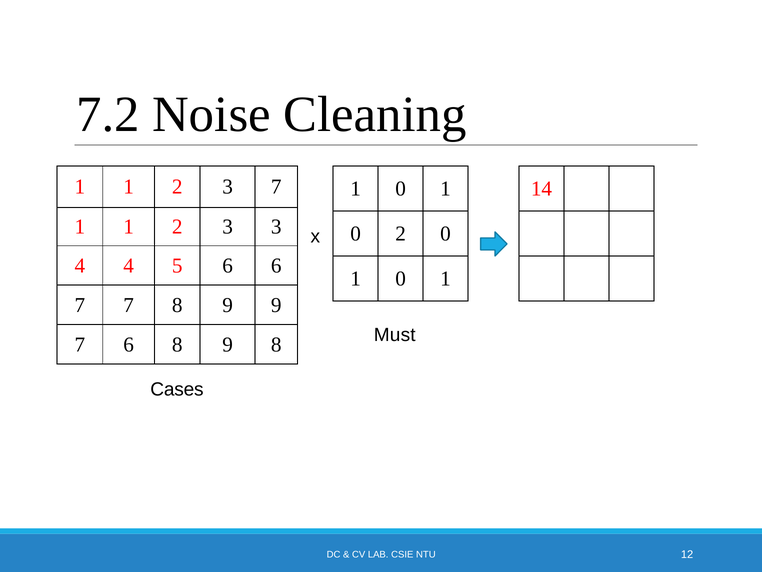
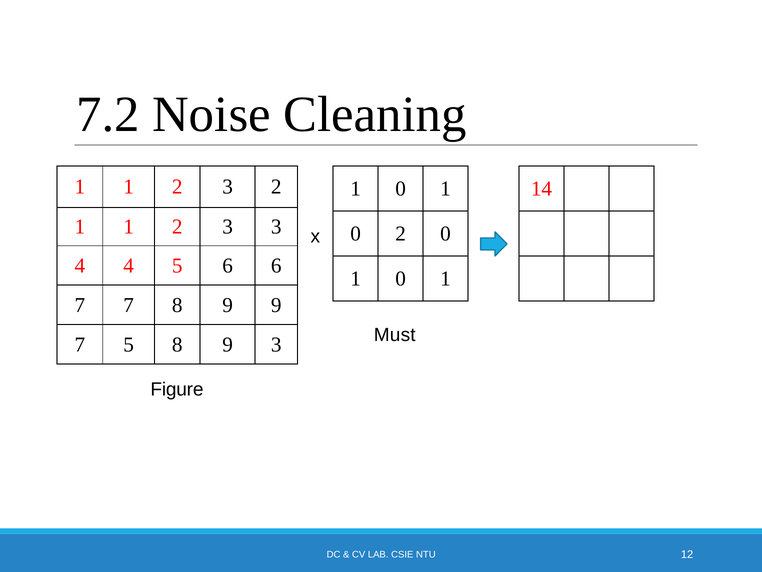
3 7: 7 -> 2
7 6: 6 -> 5
9 8: 8 -> 3
Cases: Cases -> Figure
